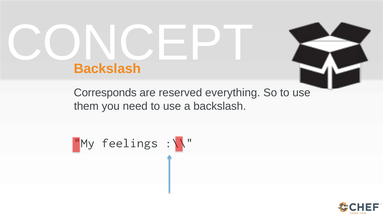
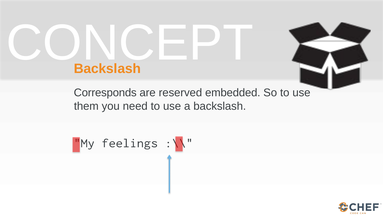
everything: everything -> embedded
